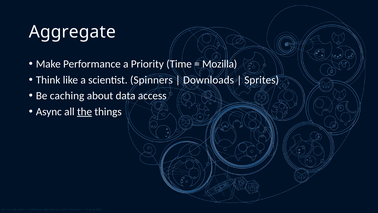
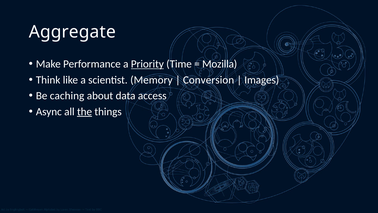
Priority underline: none -> present
Spinners: Spinners -> Memory
Downloads: Downloads -> Conversion
Sprites: Sprites -> Images
